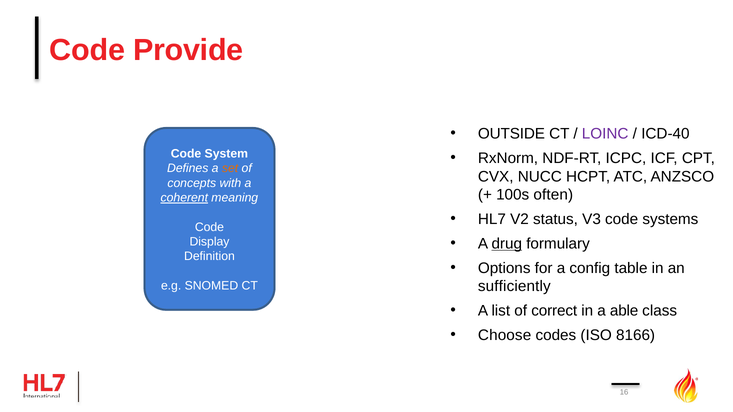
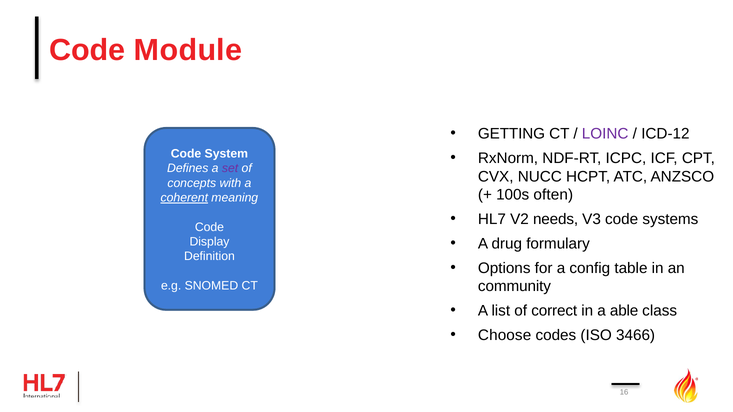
Provide: Provide -> Module
OUTSIDE: OUTSIDE -> GETTING
ICD-40: ICD-40 -> ICD-12
set colour: orange -> purple
status: status -> needs
drug underline: present -> none
sufficiently: sufficiently -> community
8166: 8166 -> 3466
